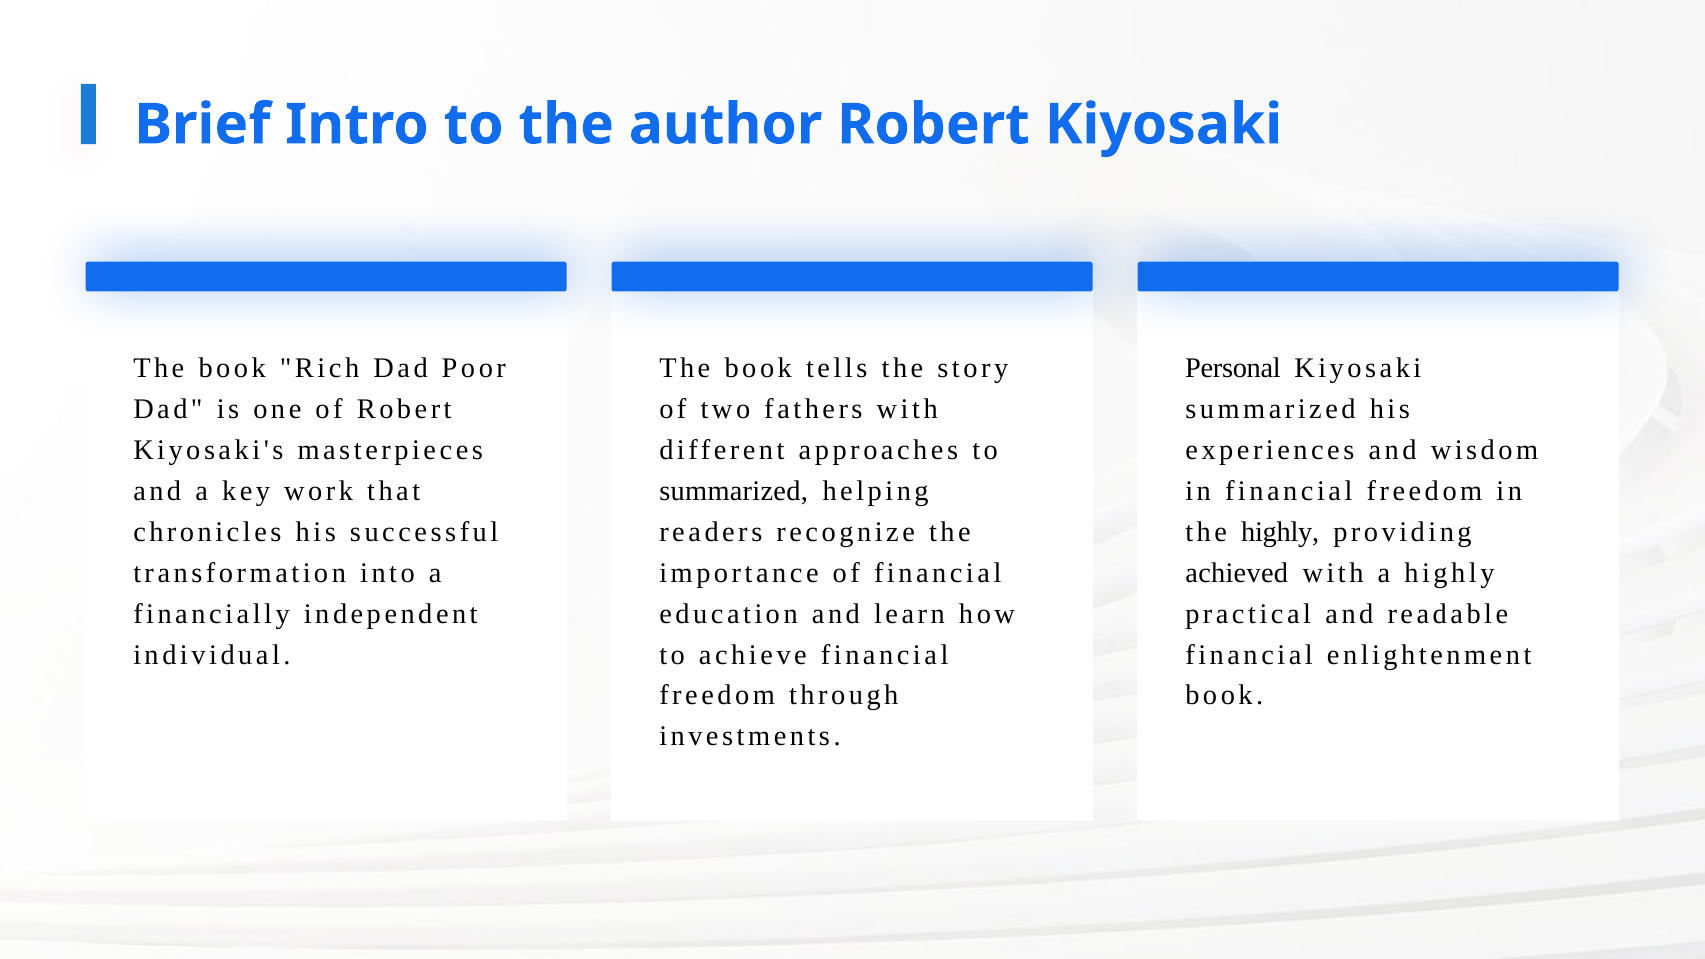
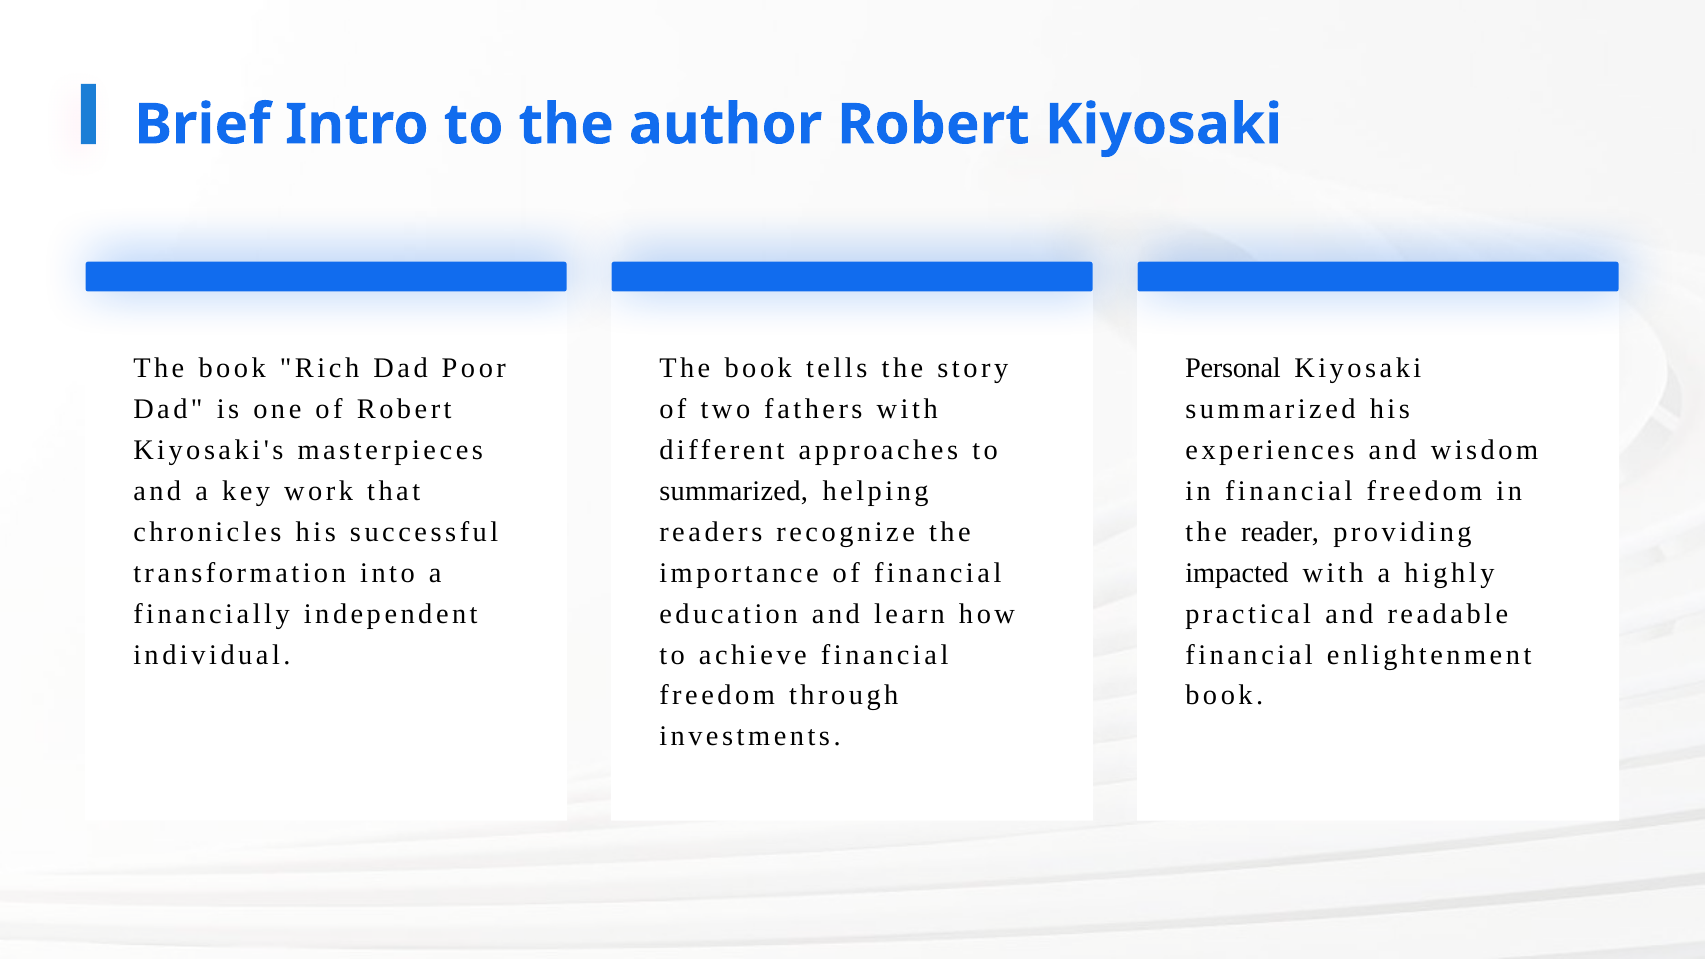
the highly: highly -> reader
achieved: achieved -> impacted
